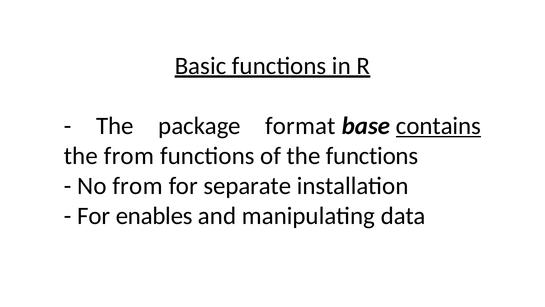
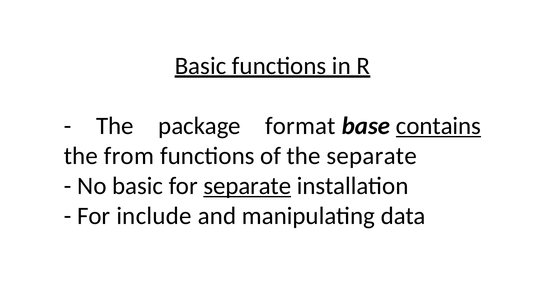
the functions: functions -> separate
No from: from -> basic
separate at (247, 186) underline: none -> present
enables: enables -> include
